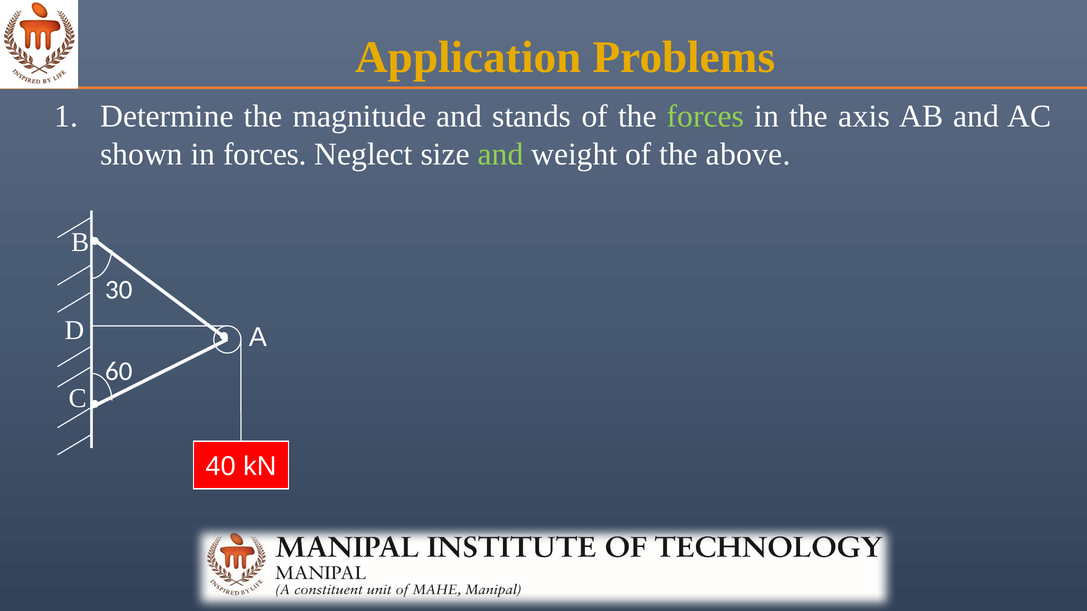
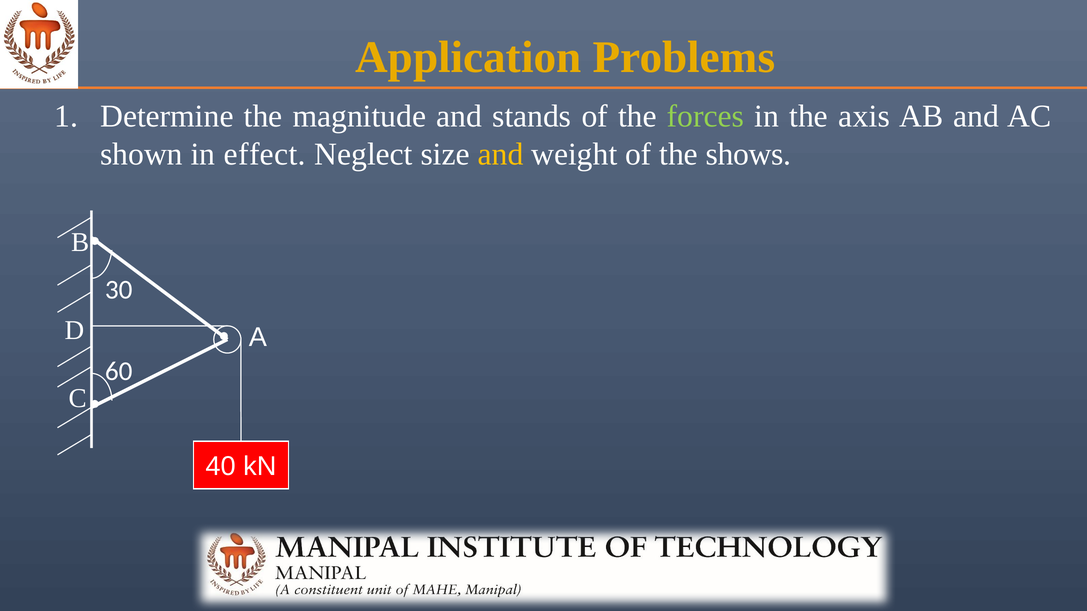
in forces: forces -> effect
and at (501, 154) colour: light green -> yellow
above: above -> shows
